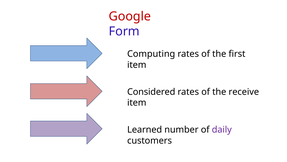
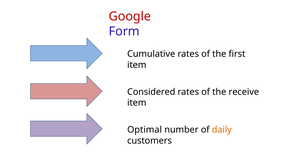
Computing: Computing -> Cumulative
Learned: Learned -> Optimal
daily colour: purple -> orange
